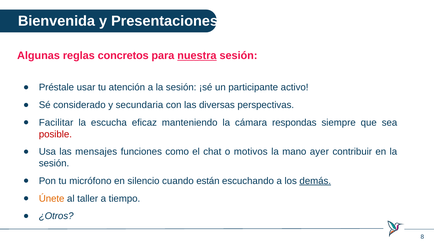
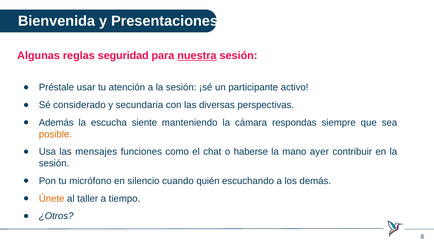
concretos: concretos -> seguridad
Facilitar: Facilitar -> Además
eficaz: eficaz -> siente
posible colour: red -> orange
motivos: motivos -> haberse
están: están -> quién
demás underline: present -> none
